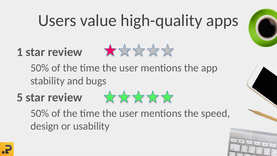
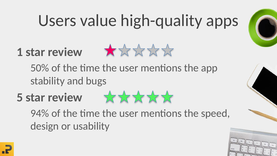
50% at (40, 113): 50% -> 94%
